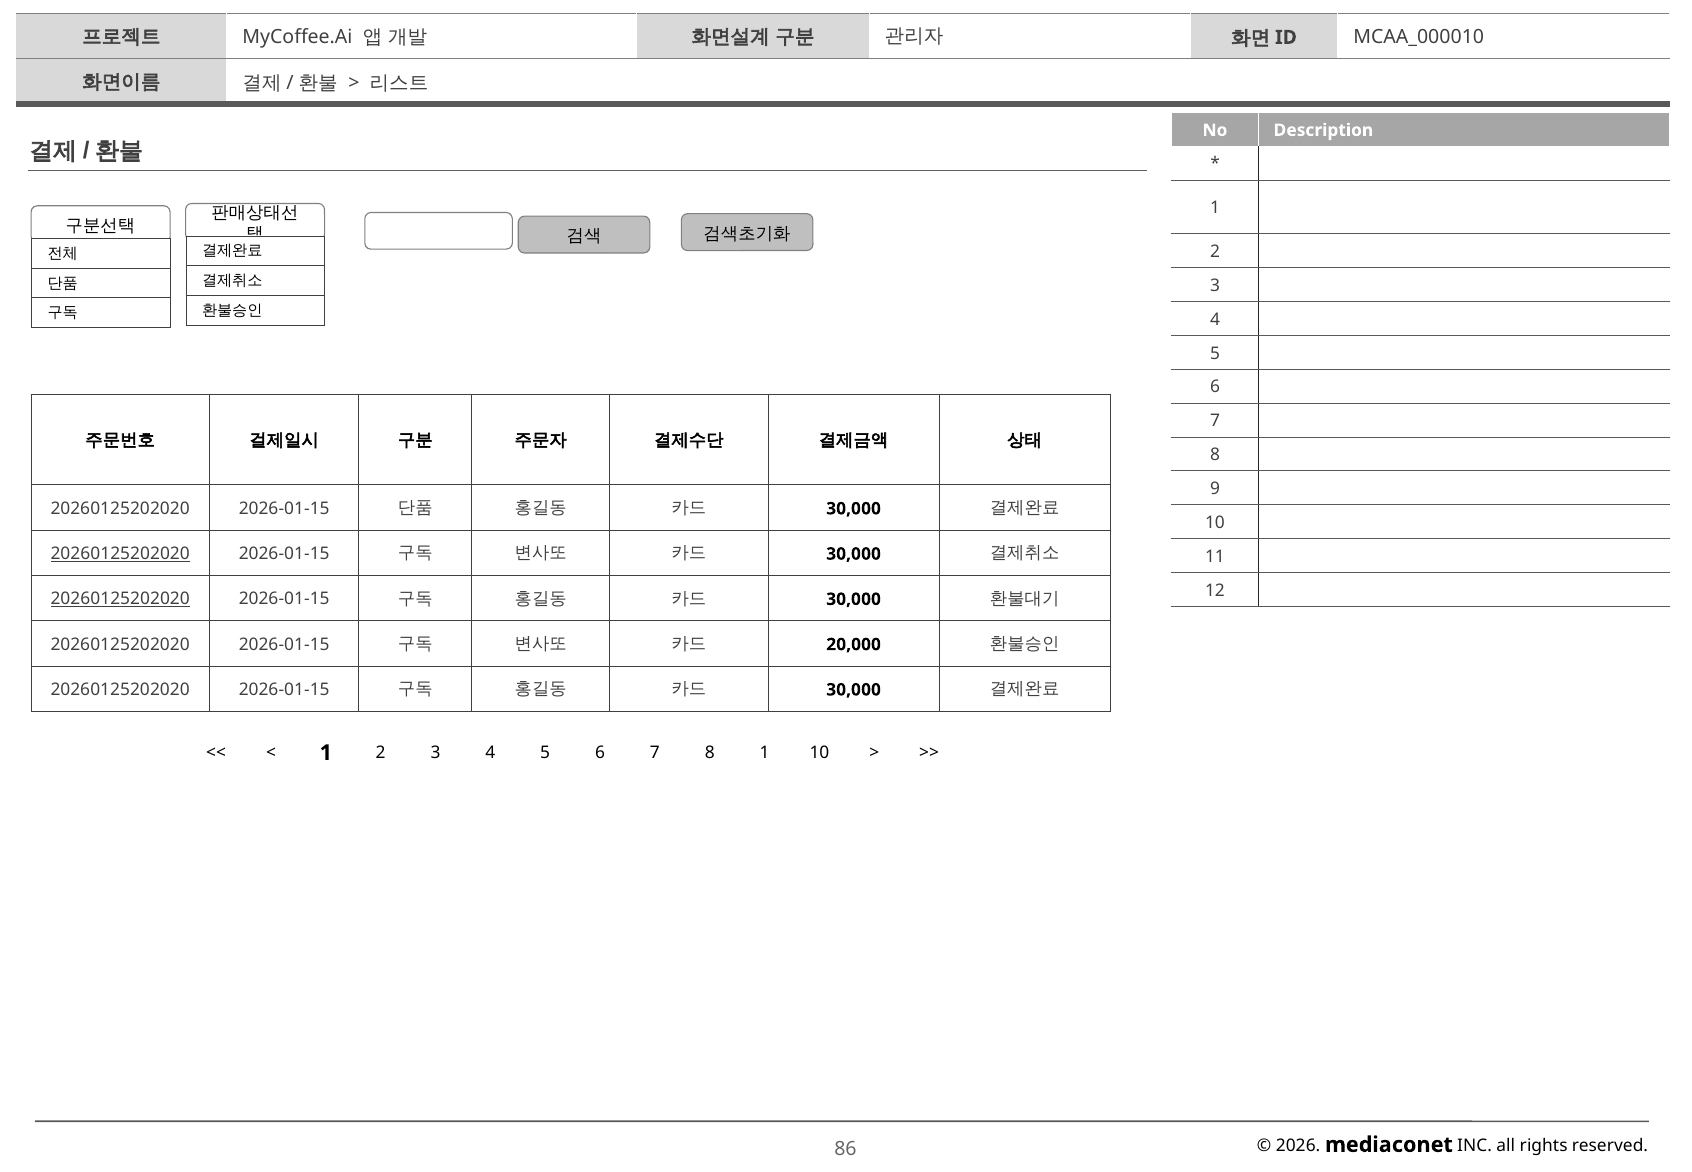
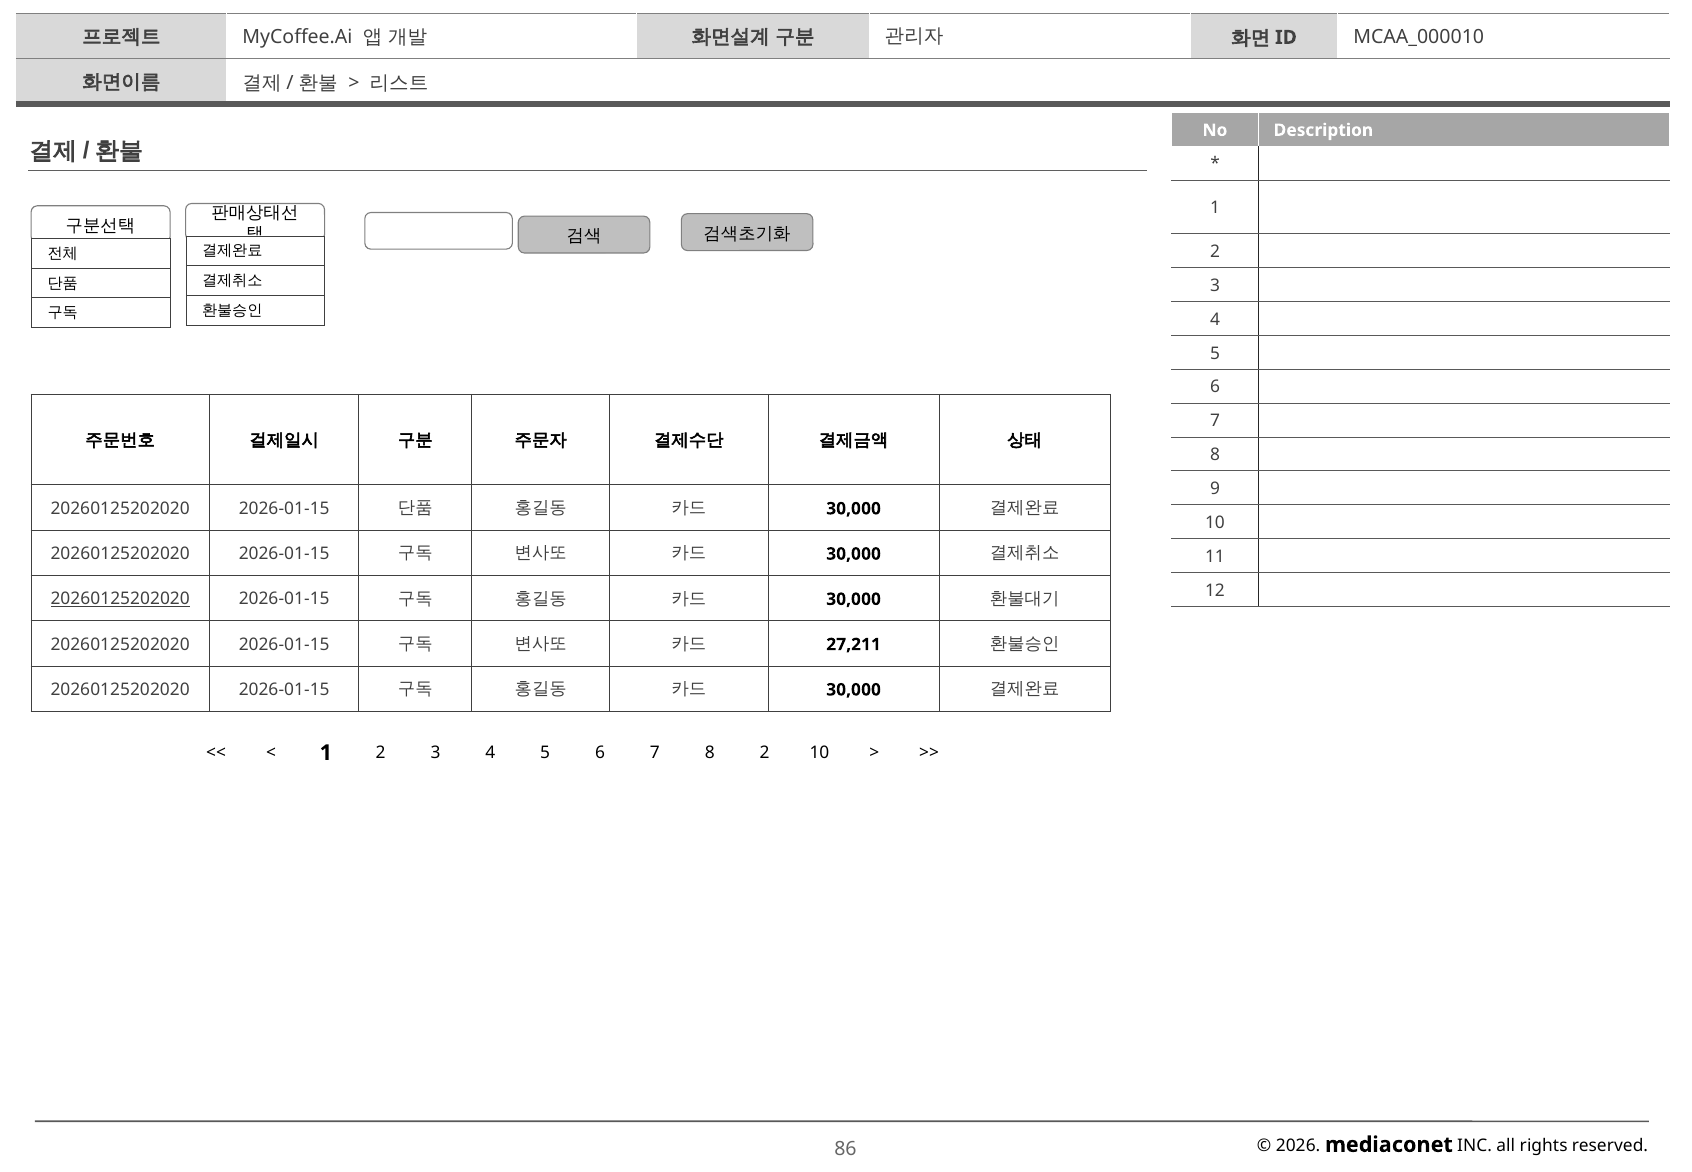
20260125202020 at (120, 554) underline: present -> none
20,000: 20,000 -> 27,211
8 1: 1 -> 2
